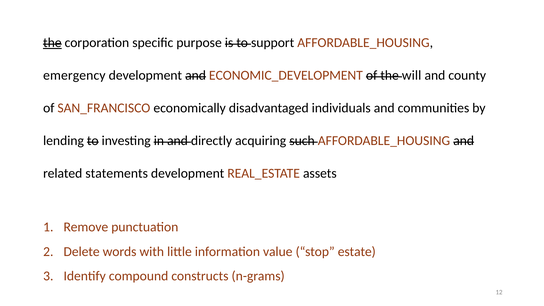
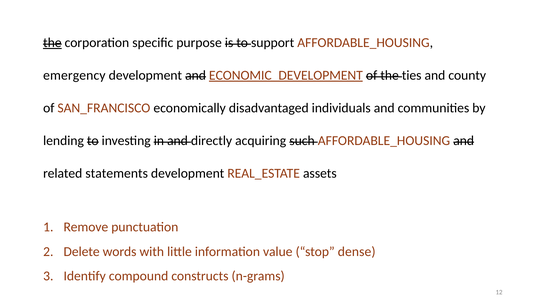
ECONOMIC_DEVELOPMENT underline: none -> present
will: will -> ties
estate: estate -> dense
